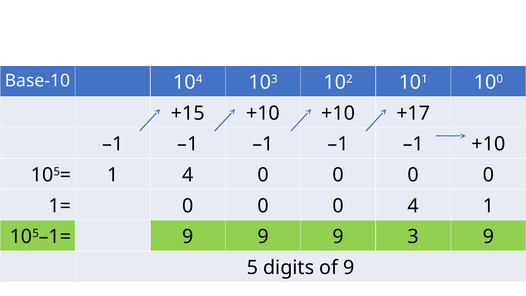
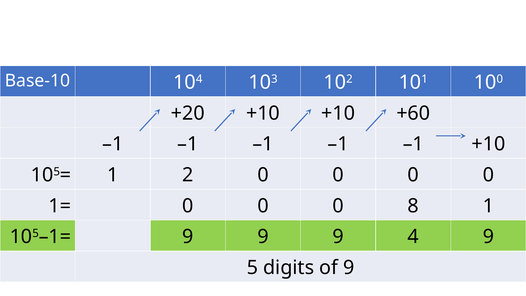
+15: +15 -> +20
+17: +17 -> +60
1 4: 4 -> 2
0 4: 4 -> 8
3: 3 -> 4
